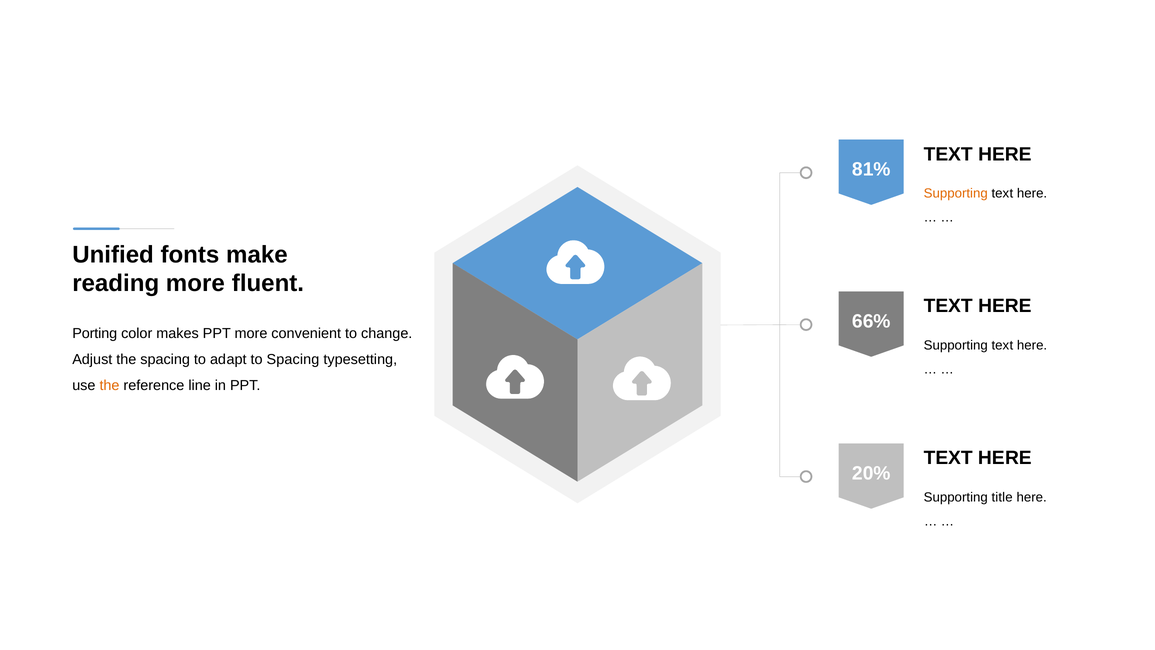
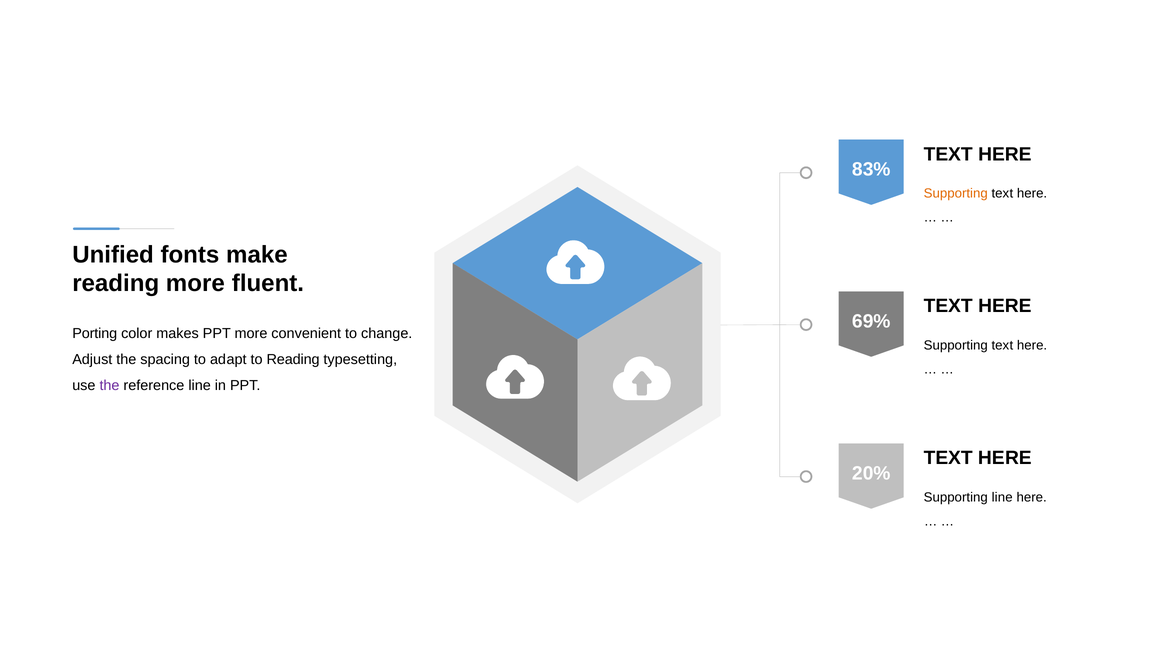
1%: 1% -> 3%
6%: 6% -> 9%
to Spacing: Spacing -> Reading
the at (110, 385) colour: orange -> purple
Supporting title: title -> line
